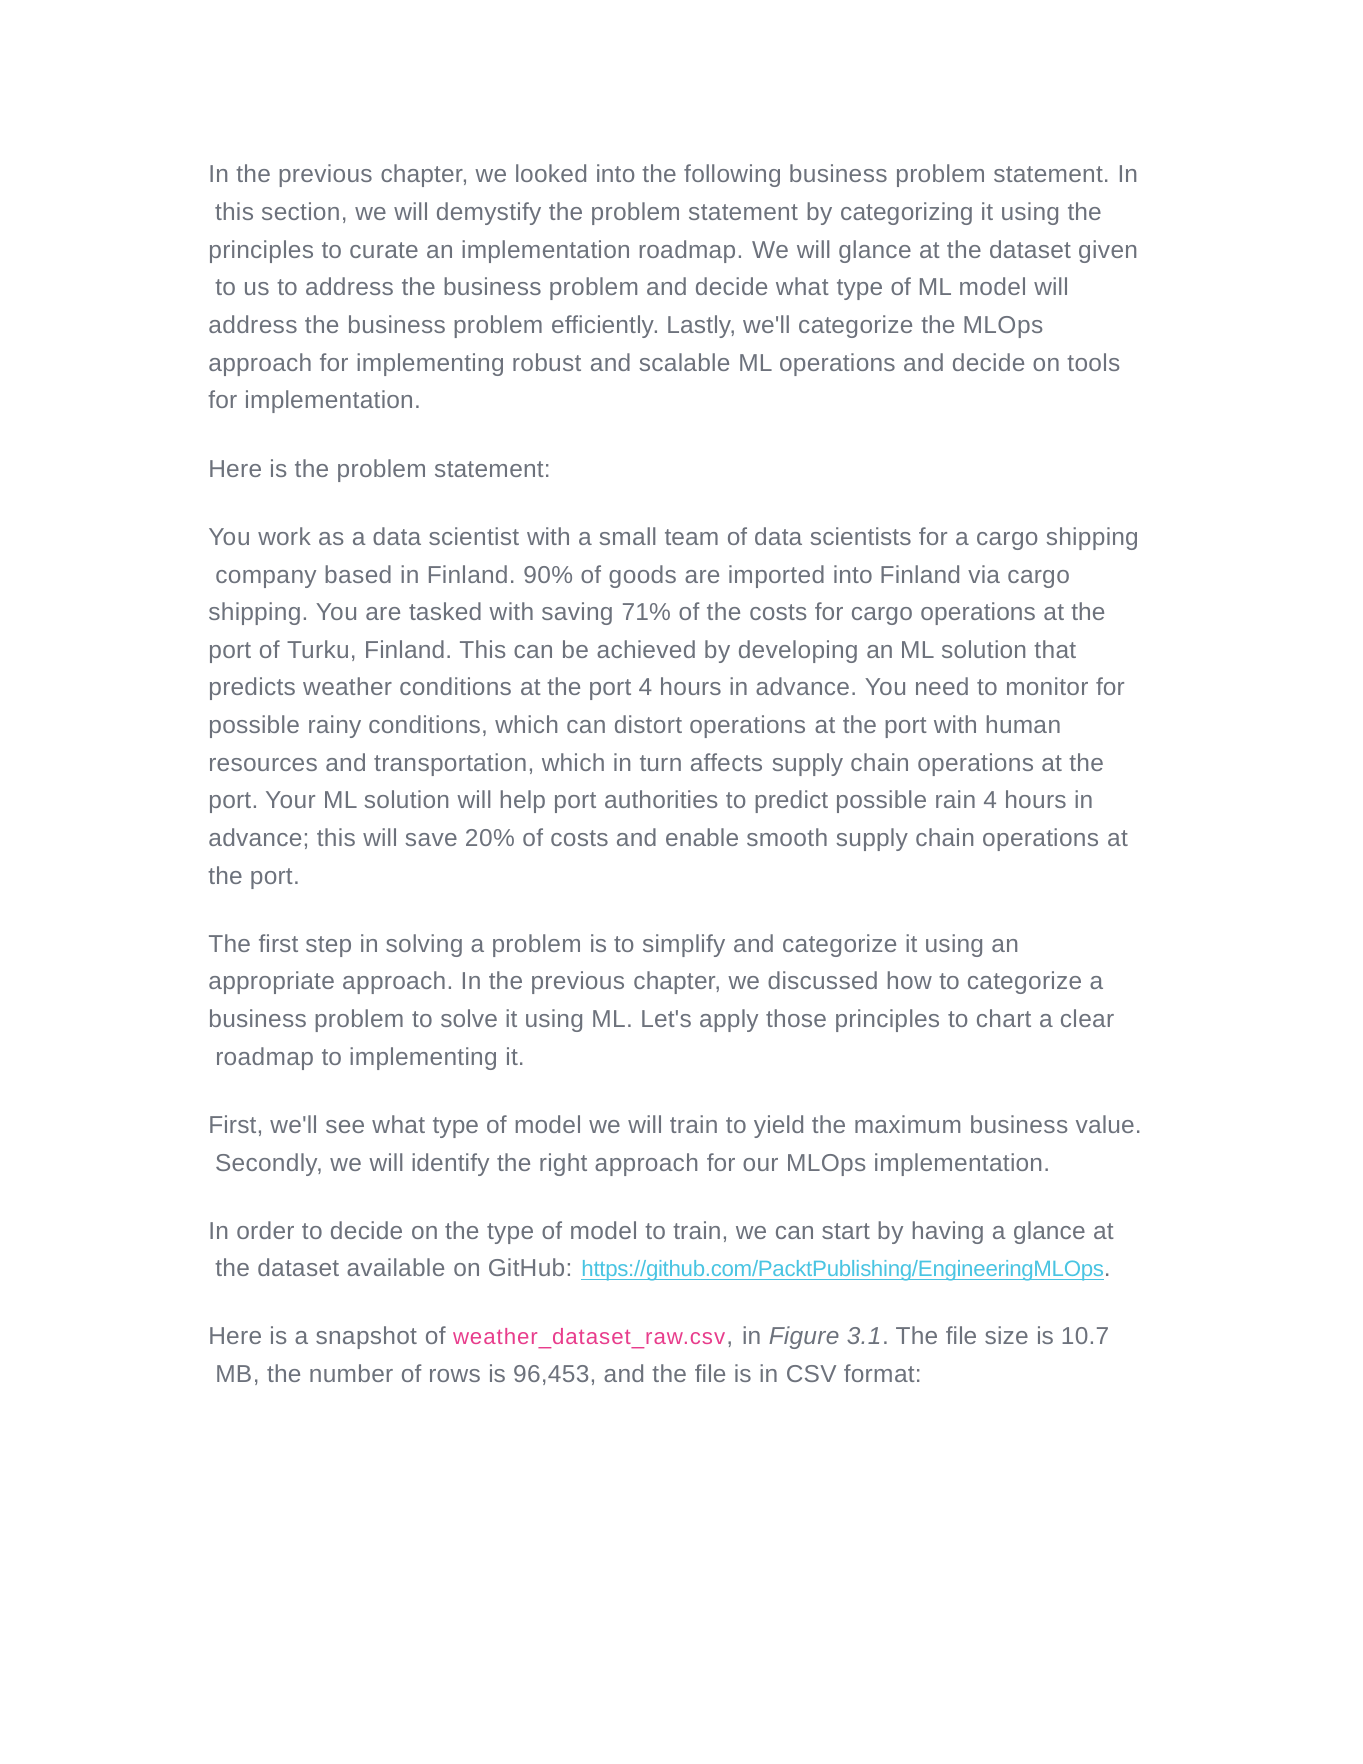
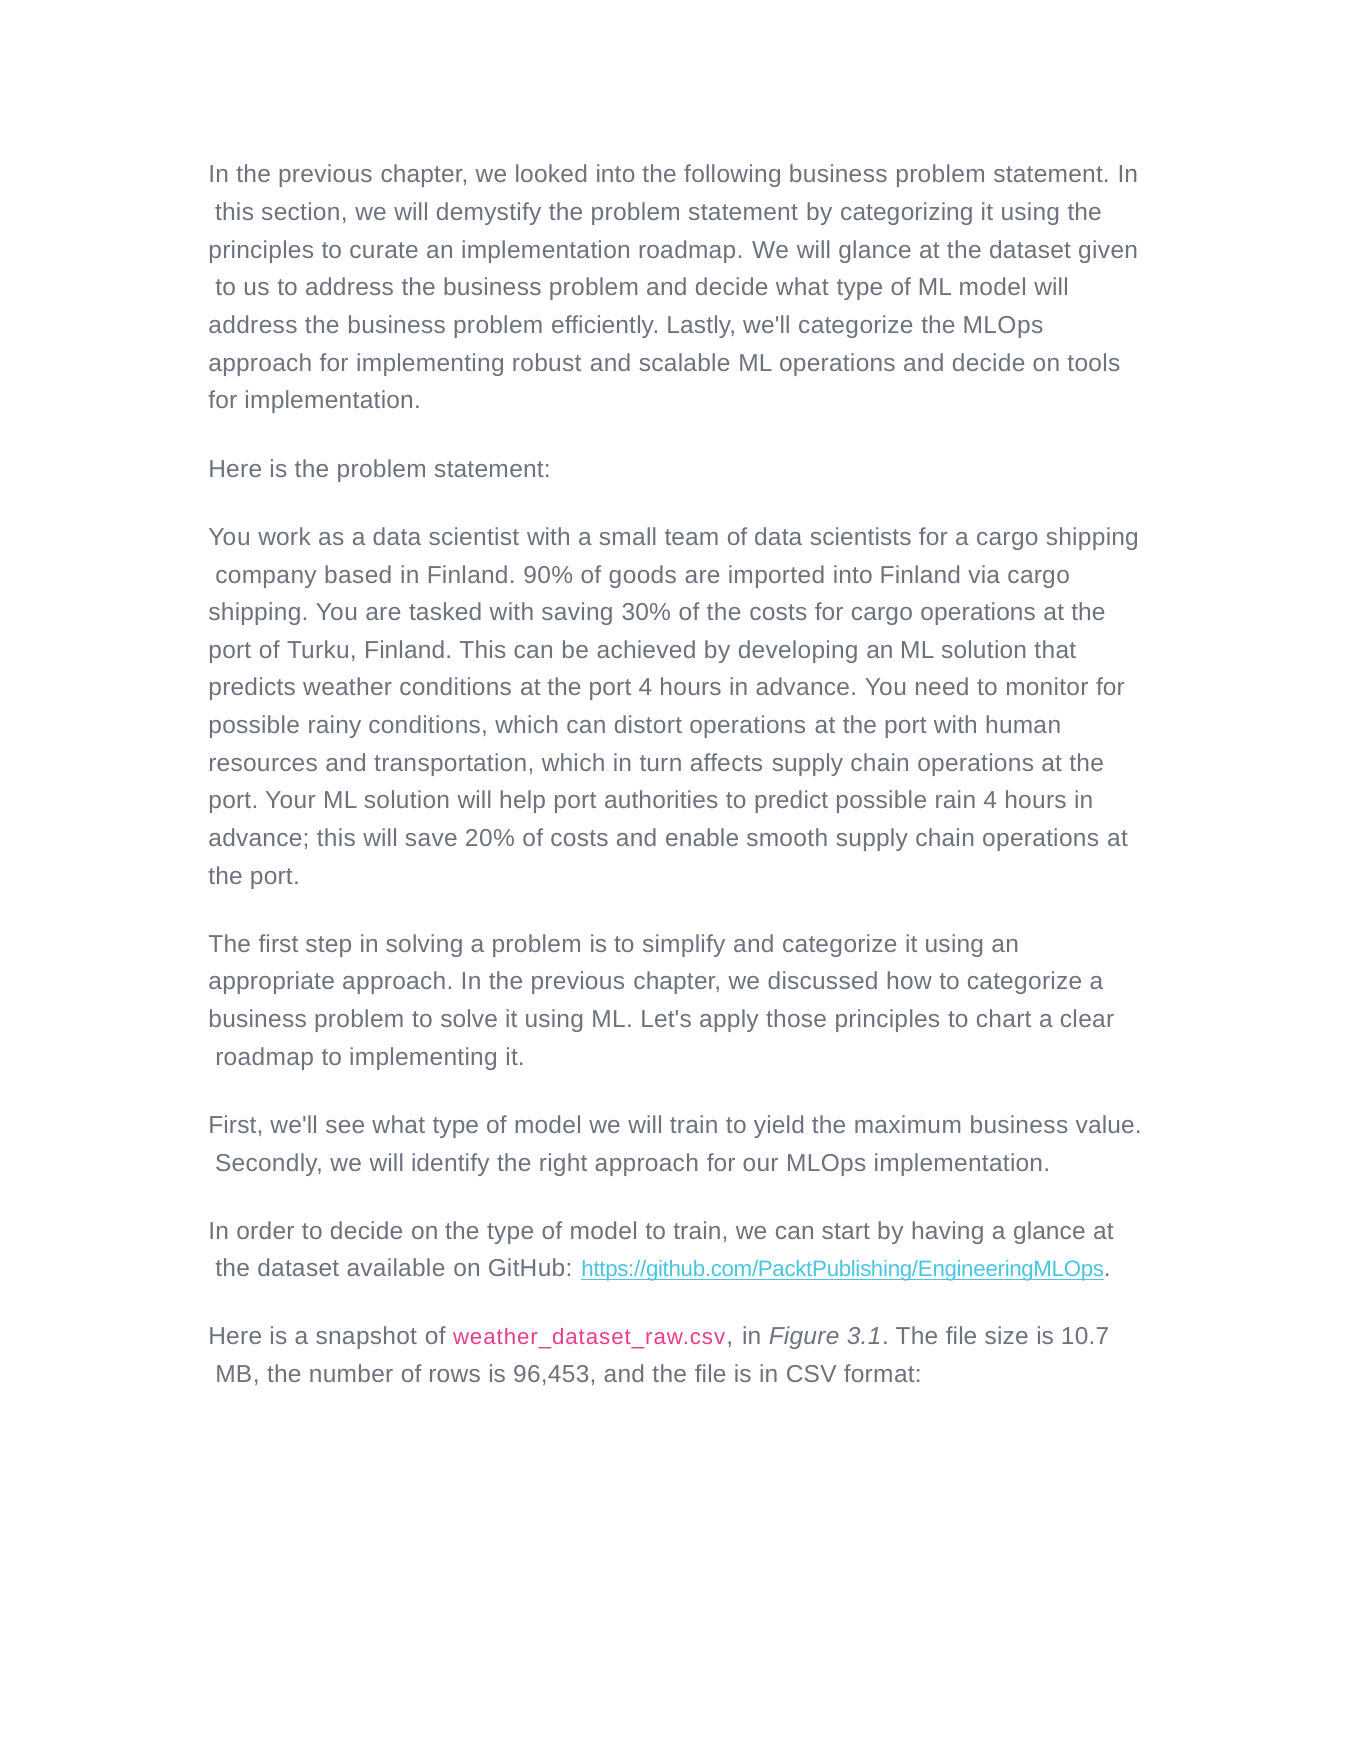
71%: 71% -> 30%
